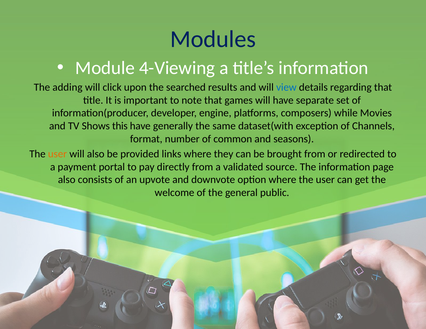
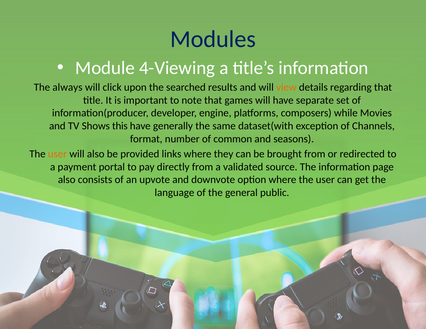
adding: adding -> always
view colour: blue -> orange
welcome: welcome -> language
